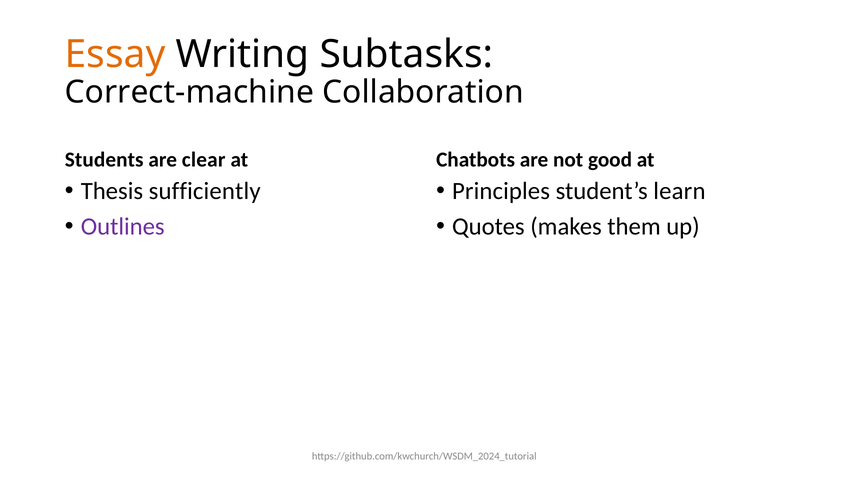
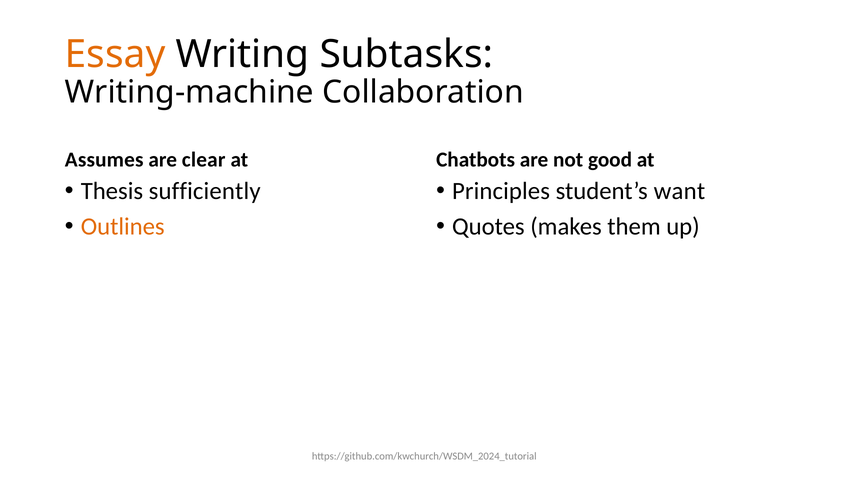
Correct-machine: Correct-machine -> Writing-machine
Students: Students -> Assumes
learn: learn -> want
Outlines colour: purple -> orange
